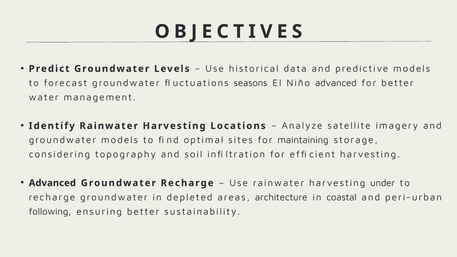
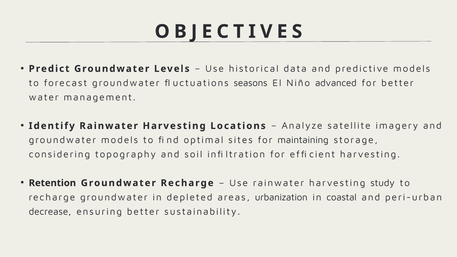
Advanced at (52, 183): Advanced -> Retention
under: under -> study
architecture: architecture -> urbanization
following: following -> decrease
